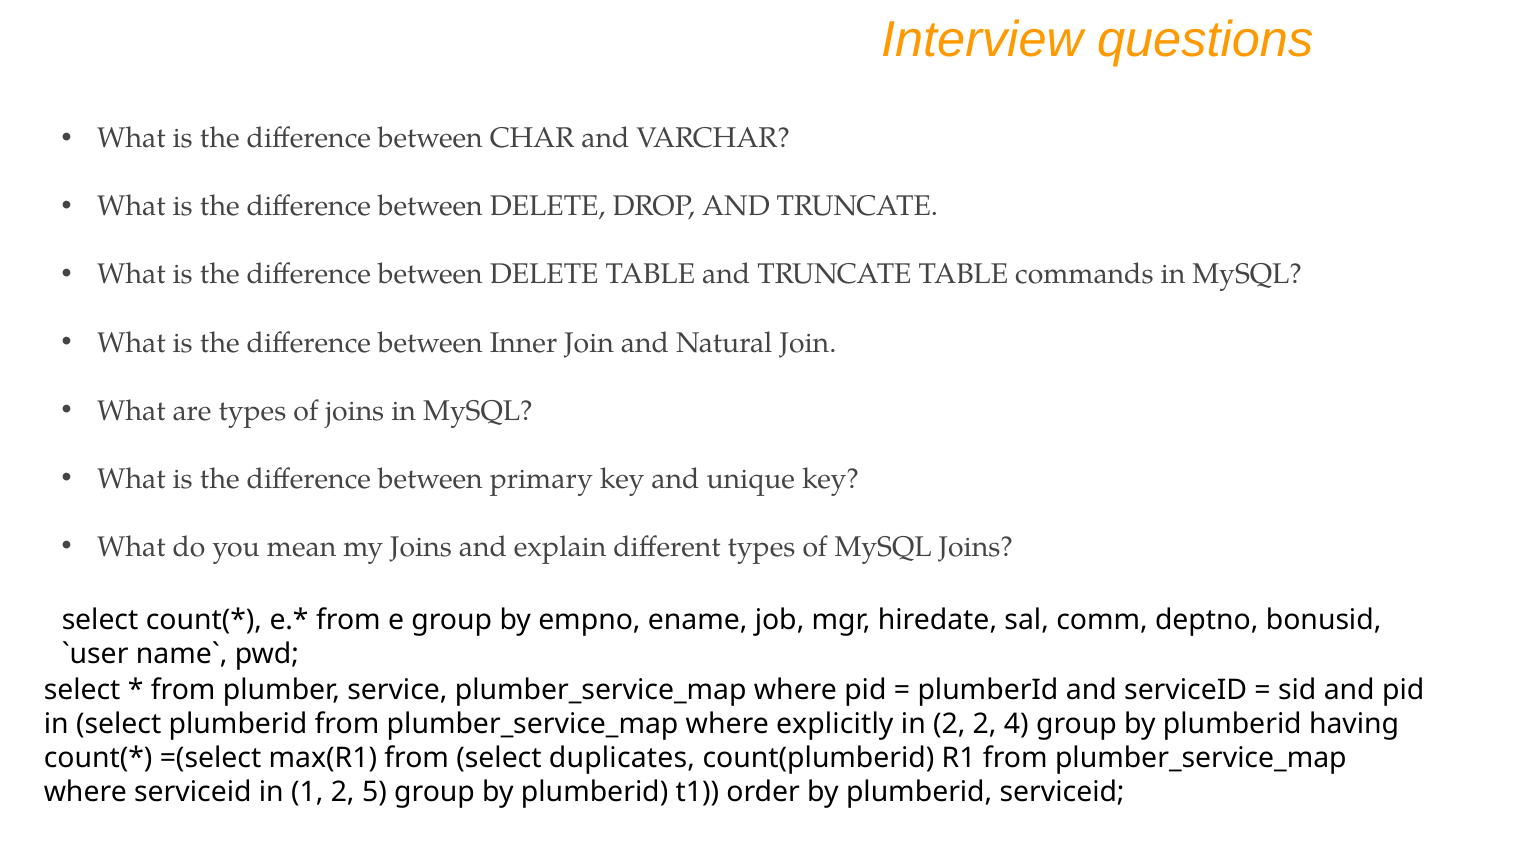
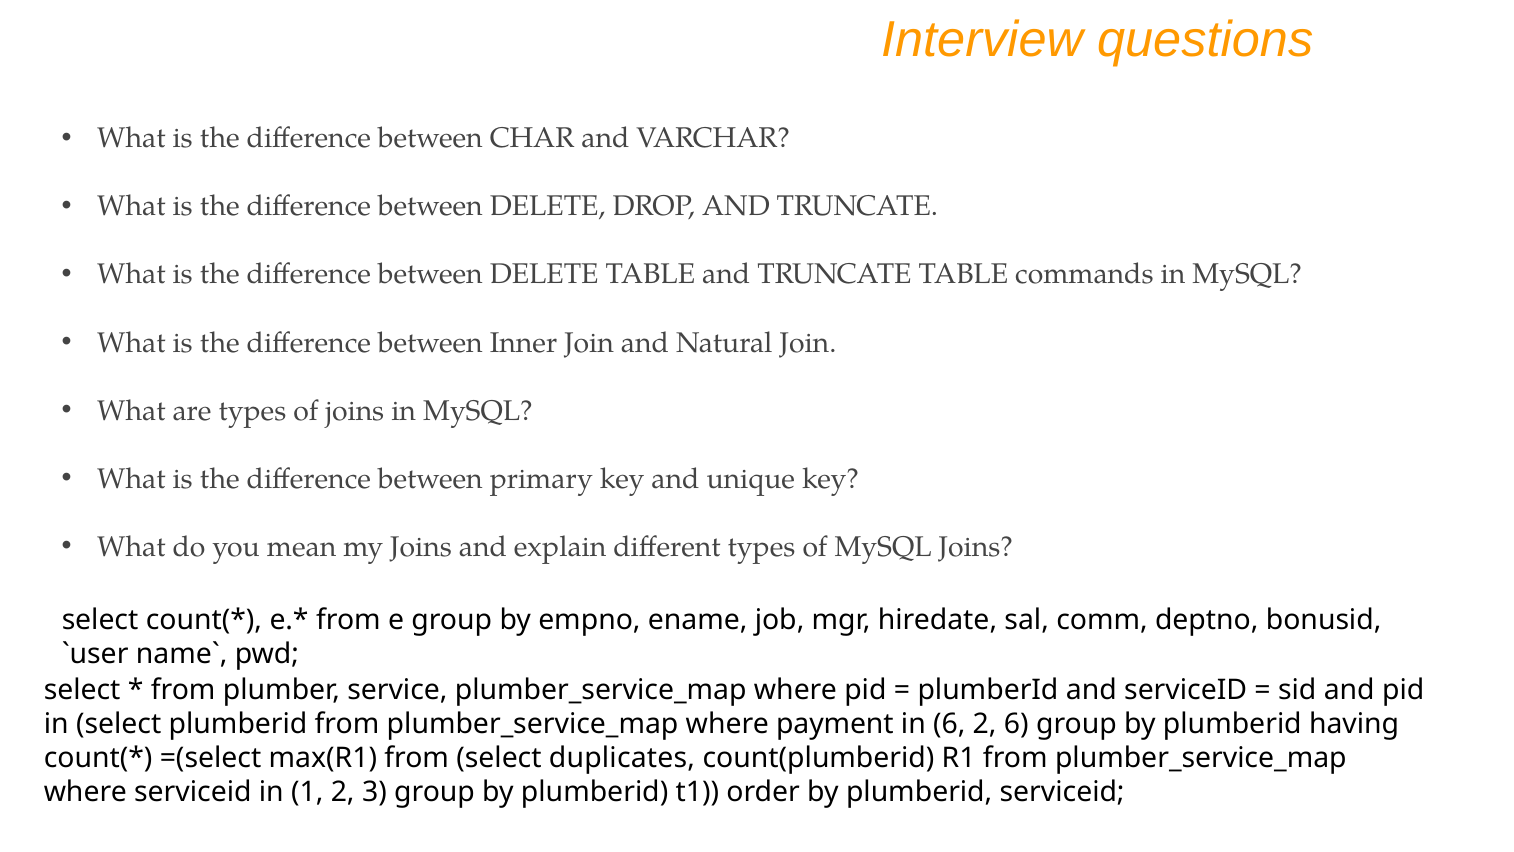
explicitly: explicitly -> payment
in 2: 2 -> 6
2 4: 4 -> 6
5: 5 -> 3
